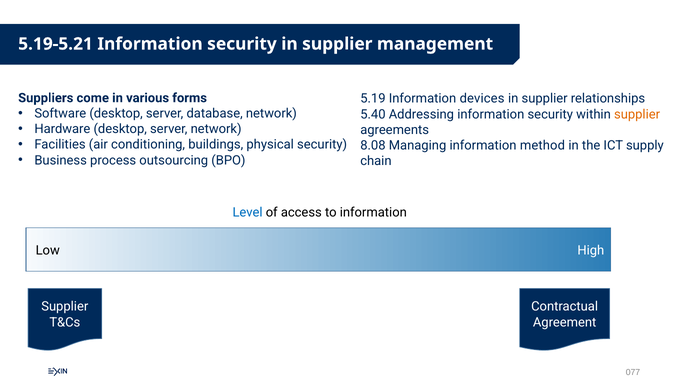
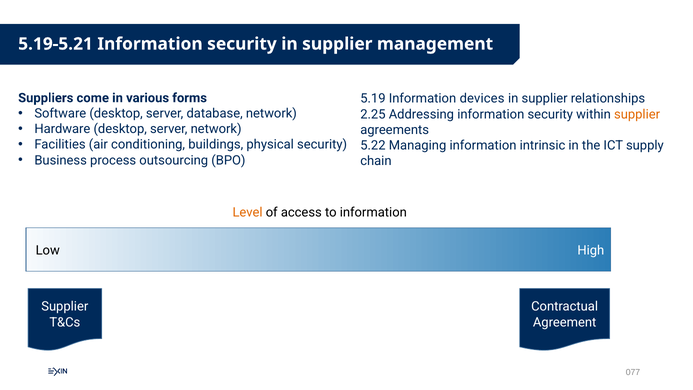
5.40: 5.40 -> 2.25
8.08: 8.08 -> 5.22
method: method -> intrinsic
Level colour: blue -> orange
